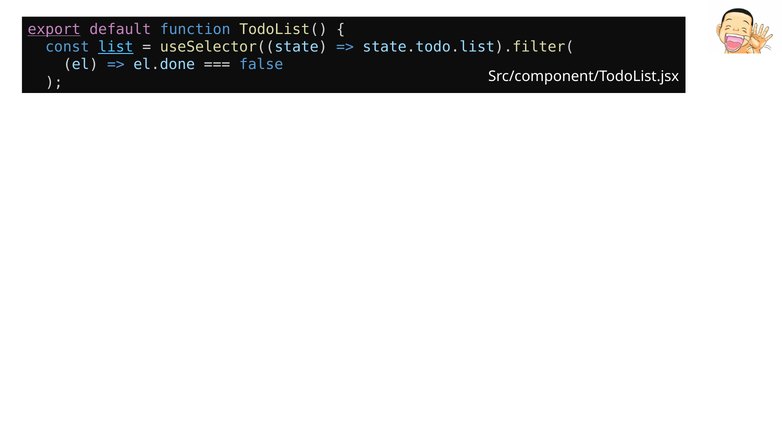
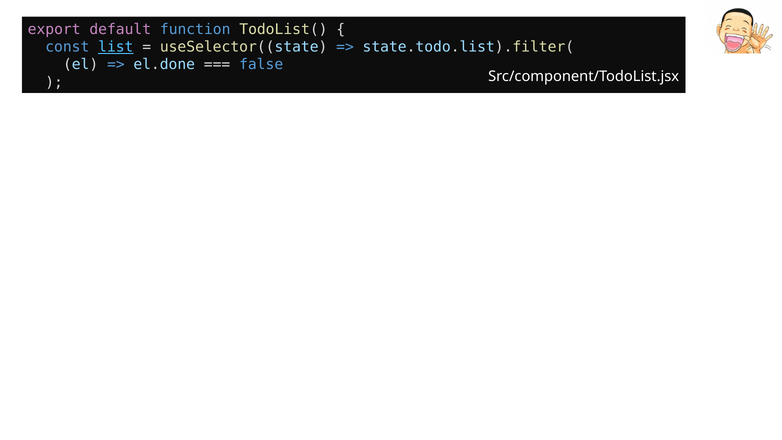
export underline: present -> none
